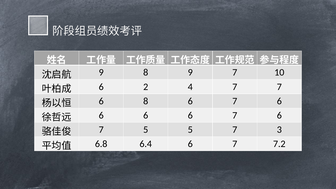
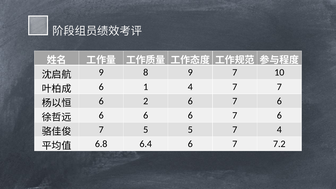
2: 2 -> 1
6 8: 8 -> 2
7 3: 3 -> 4
